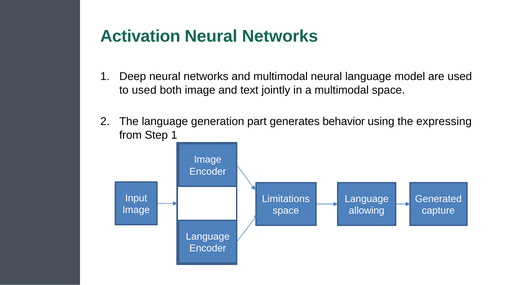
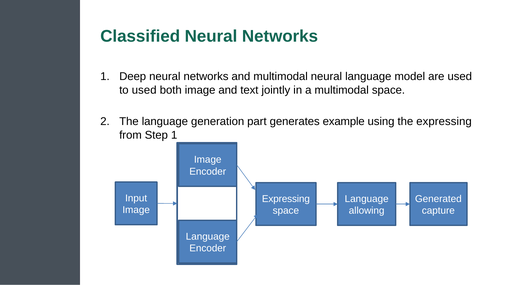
Activation: Activation -> Classified
behavior: behavior -> example
Limitations at (286, 199): Limitations -> Expressing
